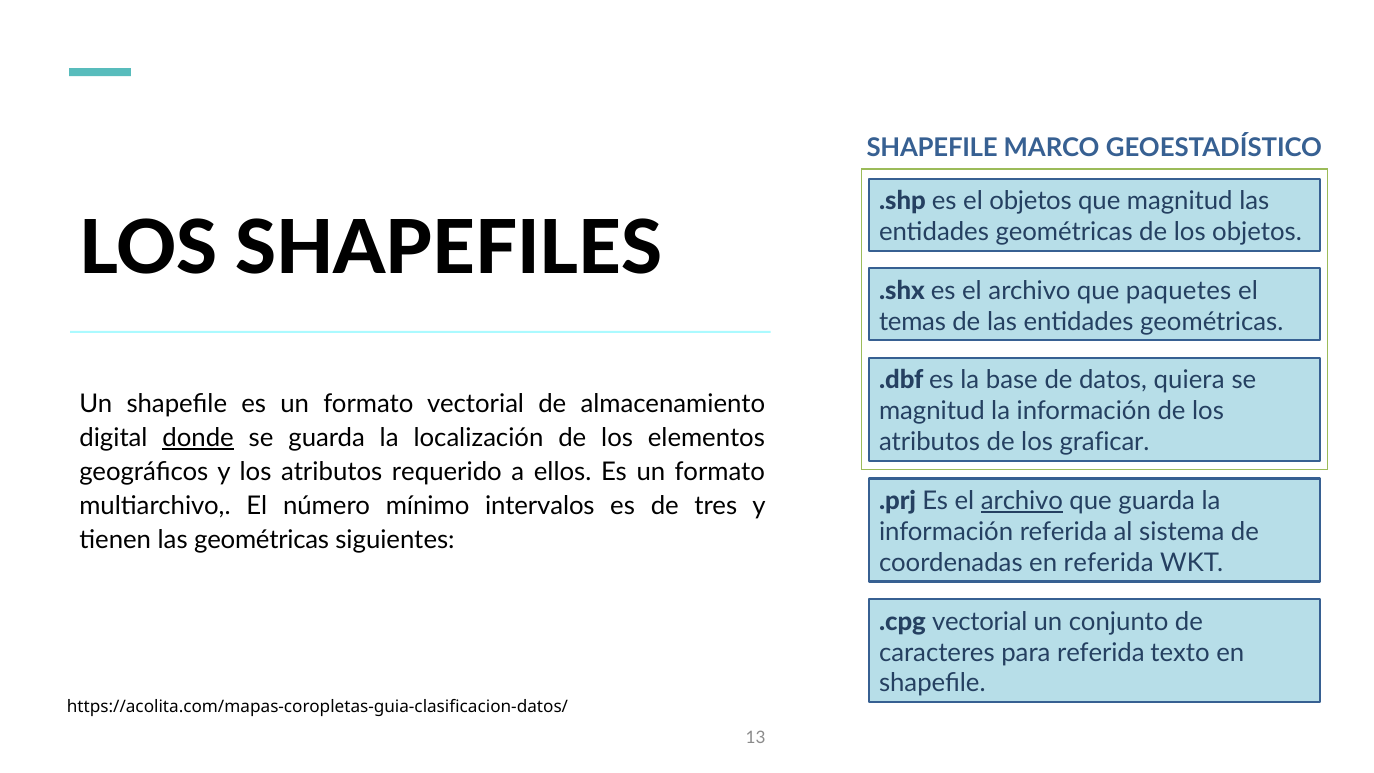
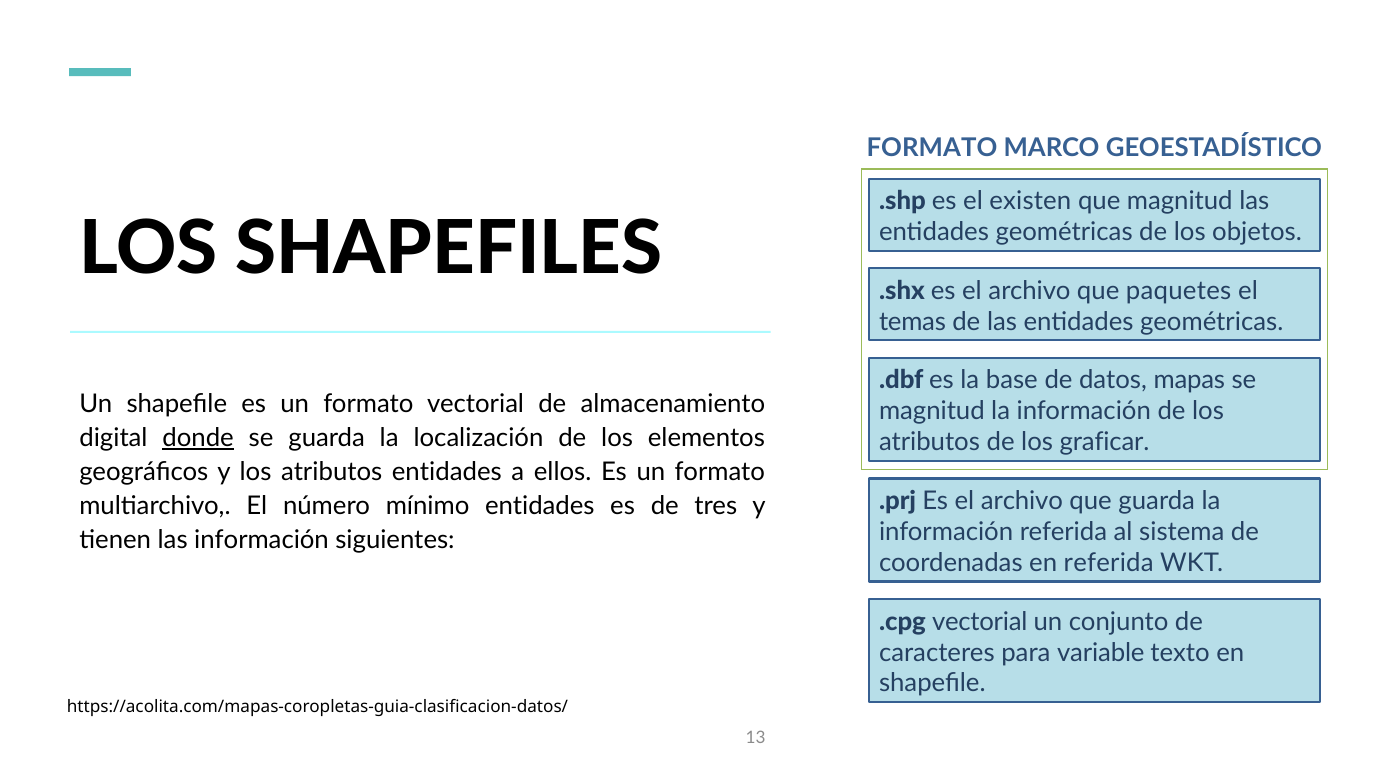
SHAPEFILE at (932, 148): SHAPEFILE -> FORMATO
el objetos: objetos -> existen
quiera: quiera -> mapas
atributos requerido: requerido -> entidades
archivo at (1022, 501) underline: present -> none
mínimo intervalos: intervalos -> entidades
las geométricas: geométricas -> información
para referida: referida -> variable
